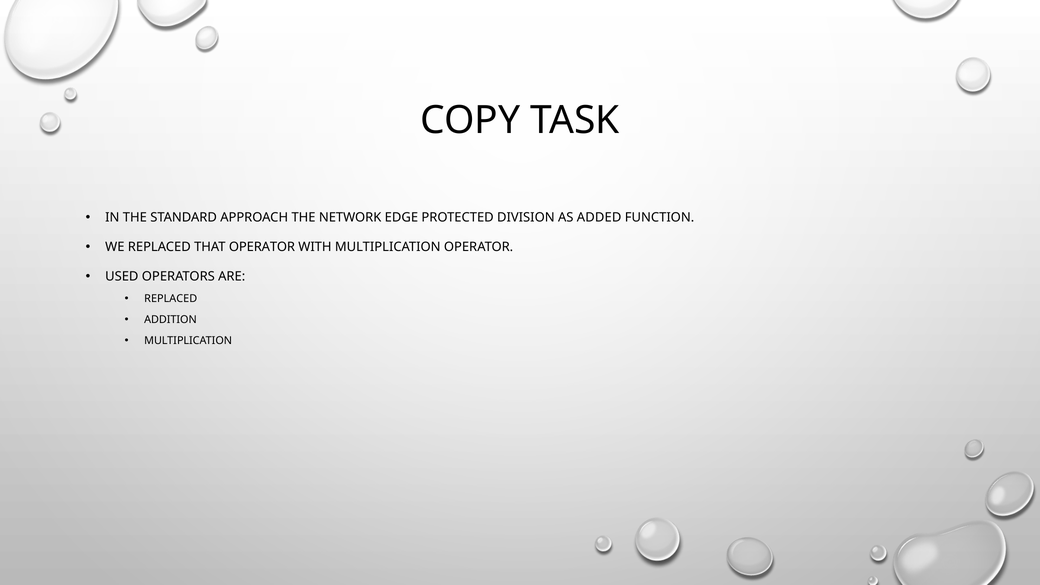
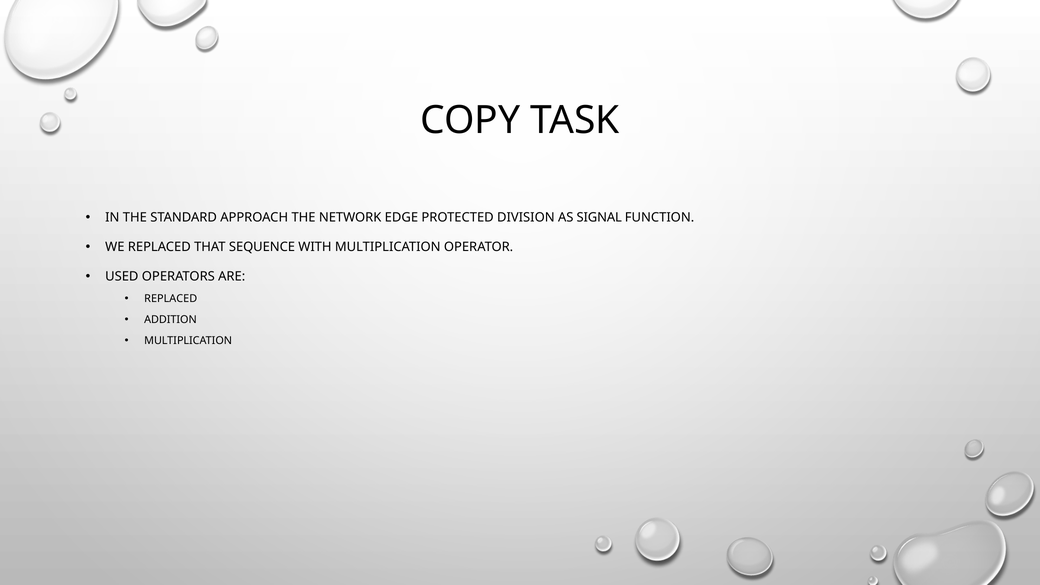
ADDED: ADDED -> SIGNAL
THAT OPERATOR: OPERATOR -> SEQUENCE
